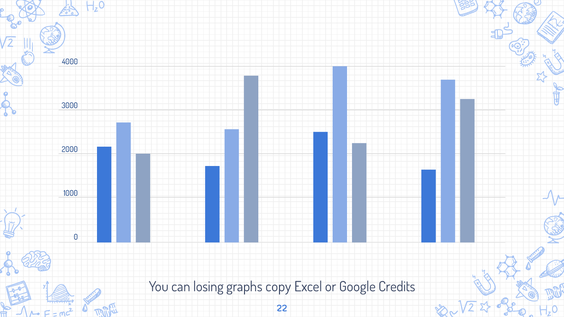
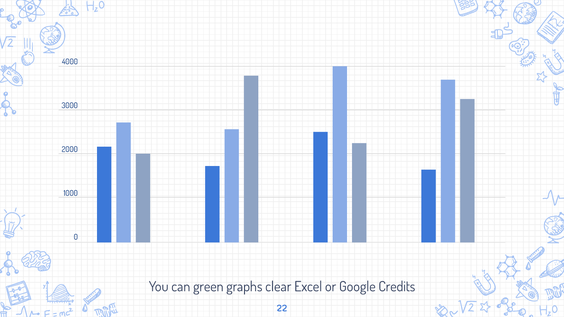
losing: losing -> green
copy: copy -> clear
